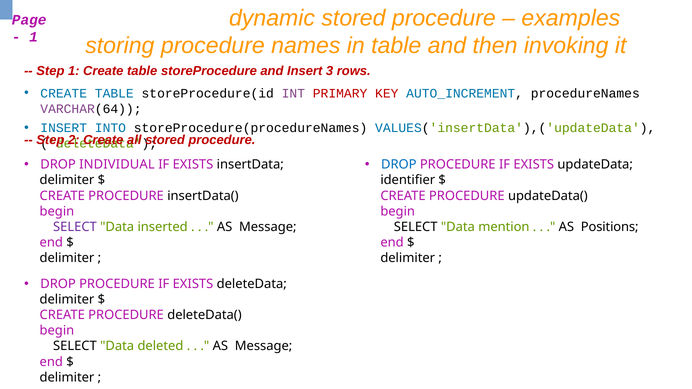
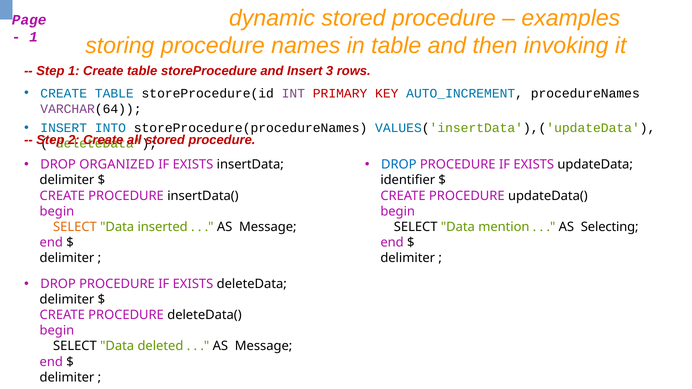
INDIVIDUAL: INDIVIDUAL -> ORGANIZED
SELECT at (75, 227) colour: purple -> orange
Positions: Positions -> Selecting
